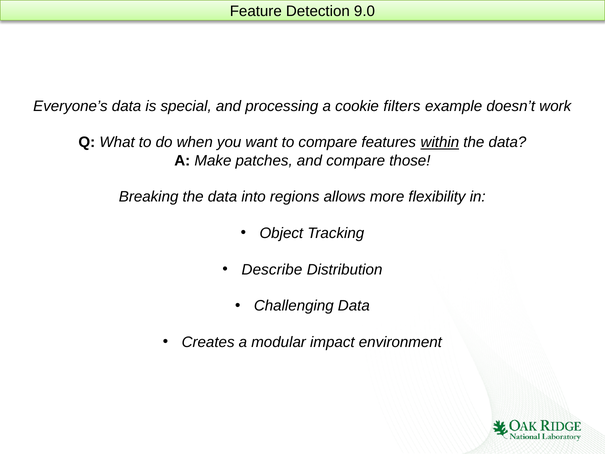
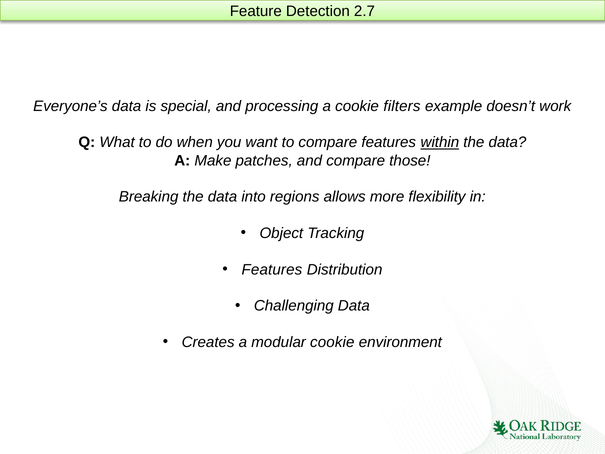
9.0: 9.0 -> 2.7
Describe at (272, 269): Describe -> Features
modular impact: impact -> cookie
